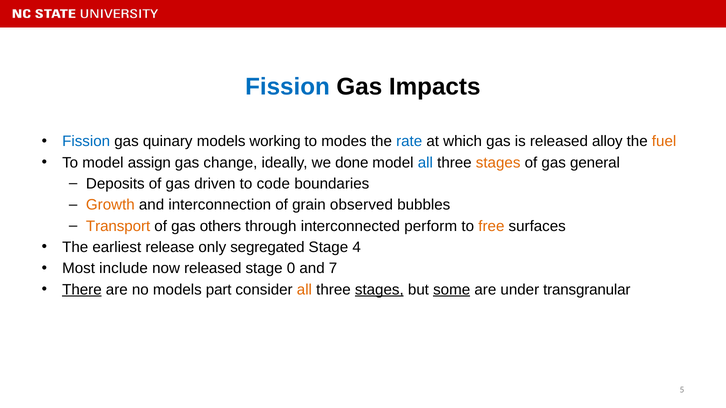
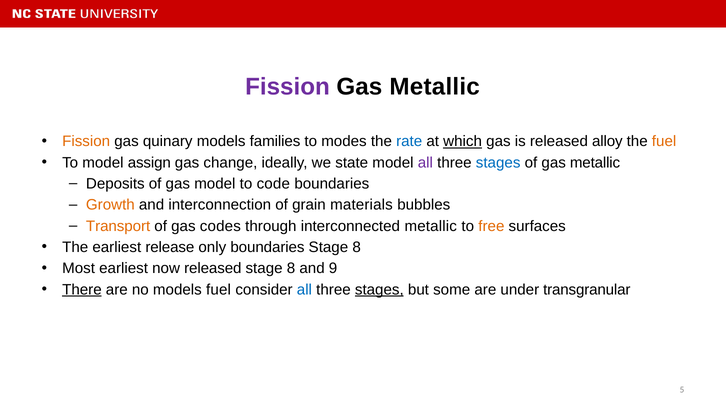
Fission at (287, 87) colour: blue -> purple
Impacts at (435, 87): Impacts -> Metallic
Fission at (86, 142) colour: blue -> orange
working: working -> families
which underline: none -> present
done: done -> state
all at (425, 163) colour: blue -> purple
stages at (498, 163) colour: orange -> blue
of gas general: general -> metallic
gas driven: driven -> model
observed: observed -> materials
others: others -> codes
interconnected perform: perform -> metallic
only segregated: segregated -> boundaries
4 at (357, 248): 4 -> 8
Most include: include -> earliest
0 at (291, 269): 0 -> 8
7: 7 -> 9
models part: part -> fuel
all at (304, 290) colour: orange -> blue
some underline: present -> none
